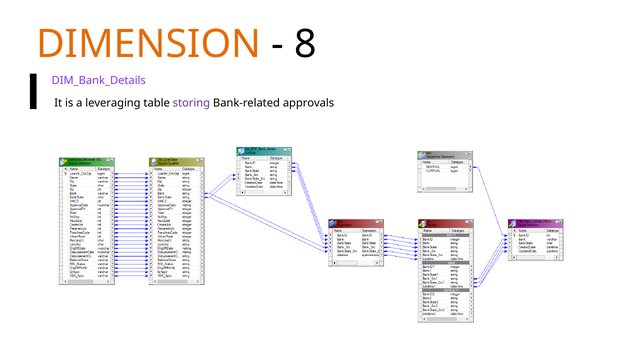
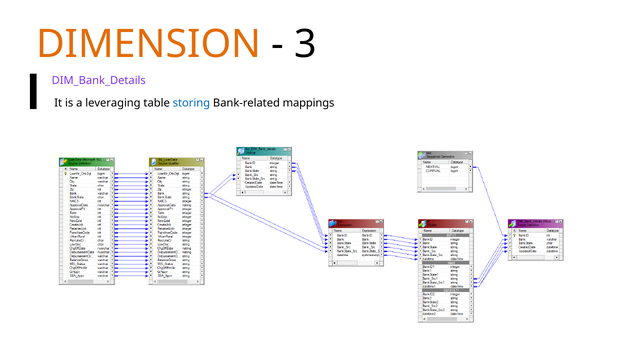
8: 8 -> 3
storing colour: purple -> blue
approvals: approvals -> mappings
